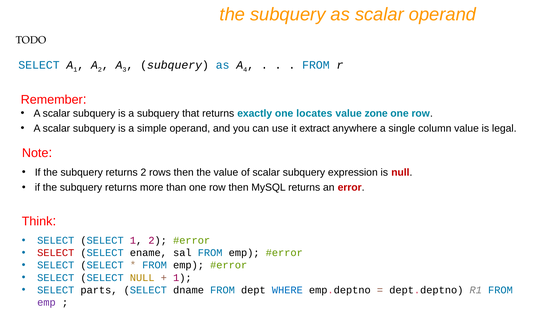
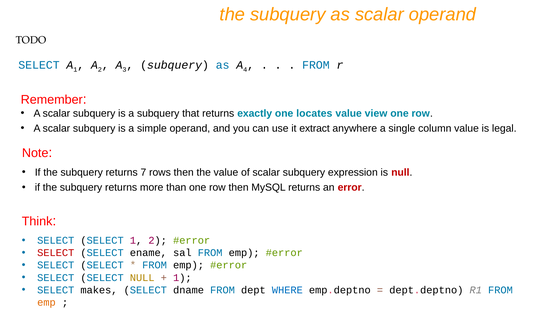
zone: zone -> view
returns 2: 2 -> 7
parts: parts -> makes
emp at (46, 302) colour: purple -> orange
